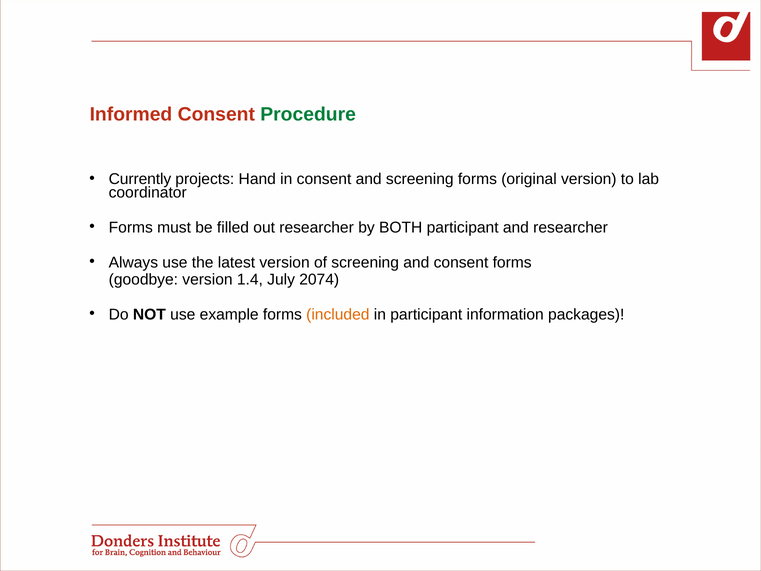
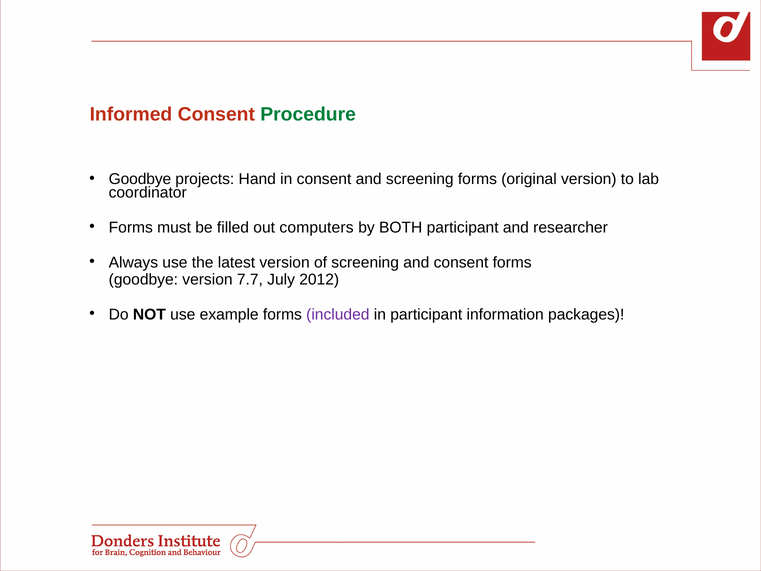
Currently at (140, 179): Currently -> Goodbye
out researcher: researcher -> computers
1.4: 1.4 -> 7.7
2074: 2074 -> 2012
included colour: orange -> purple
